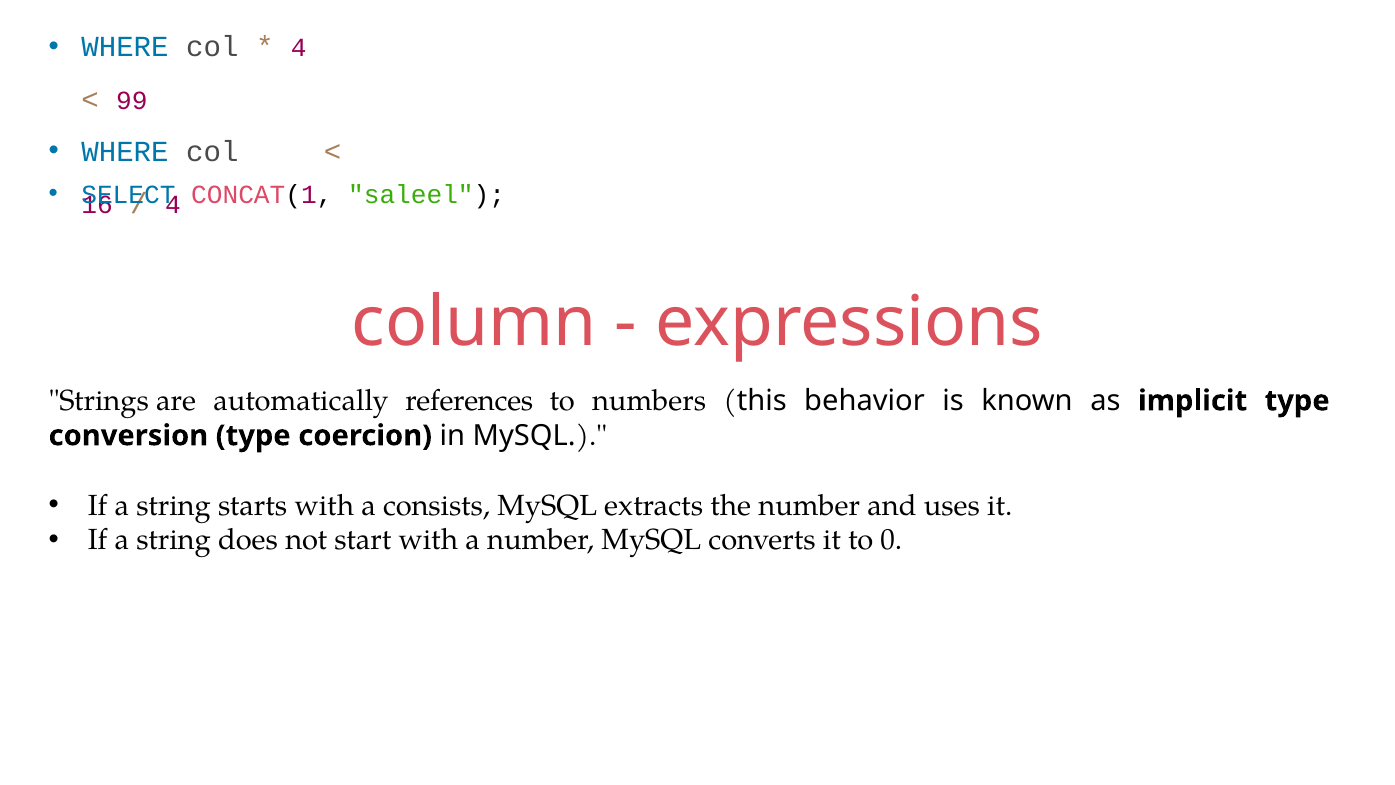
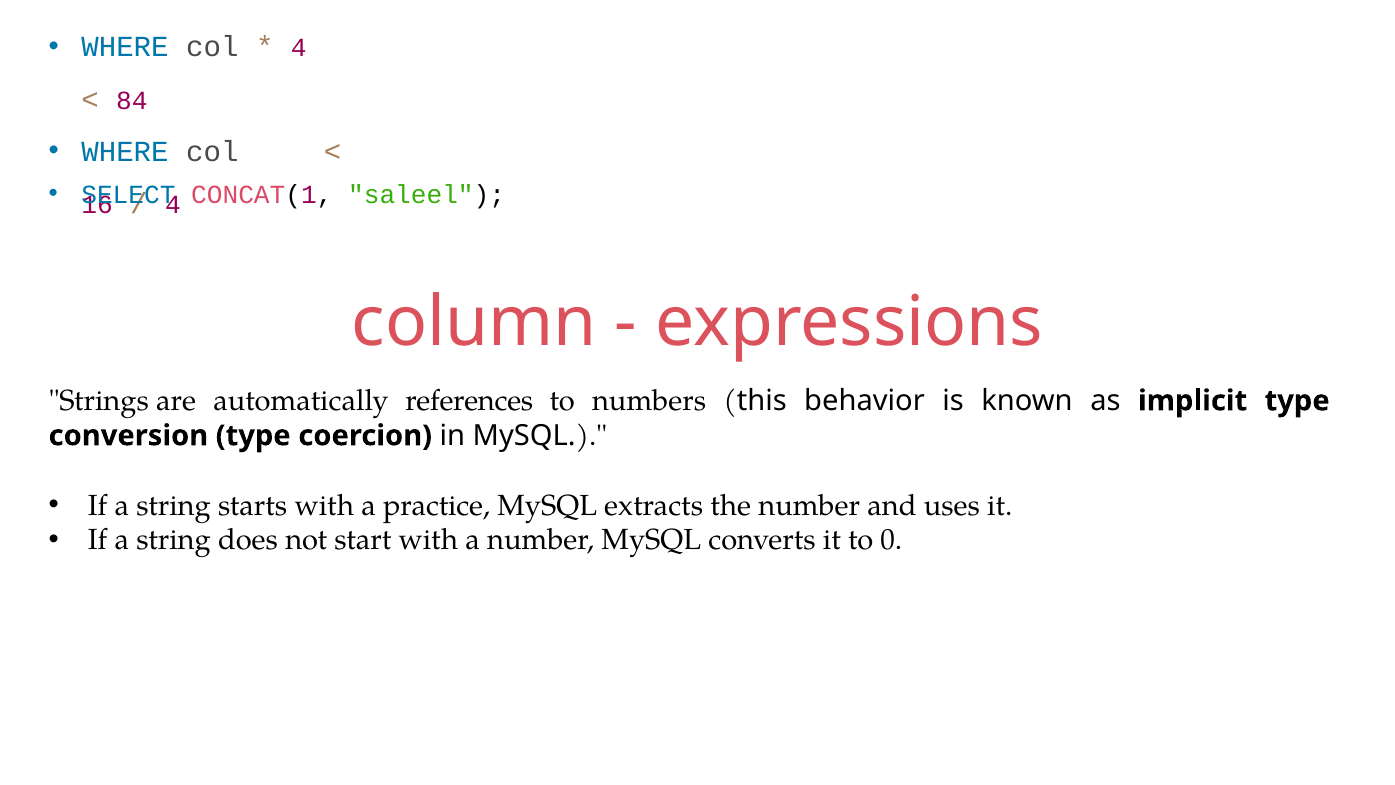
99: 99 -> 84
consists: consists -> practice
